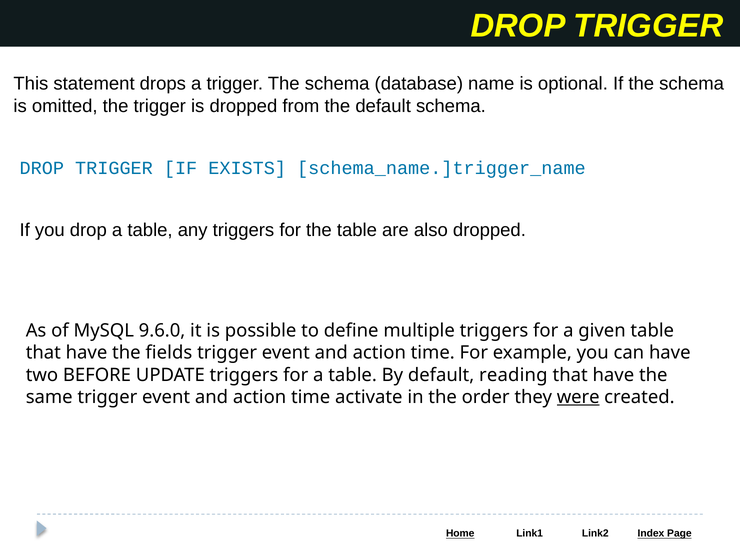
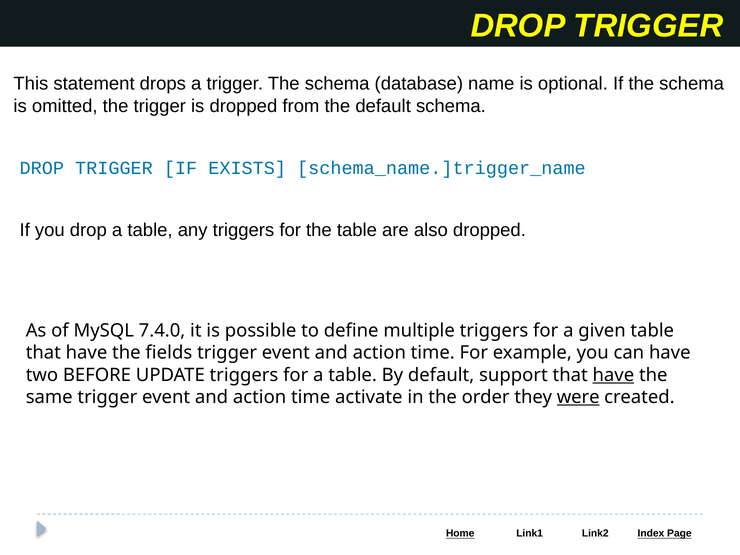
9.6.0: 9.6.0 -> 7.4.0
reading: reading -> support
have at (613, 375) underline: none -> present
